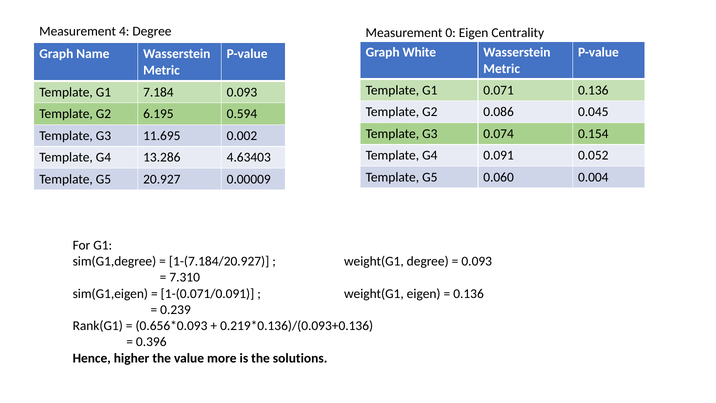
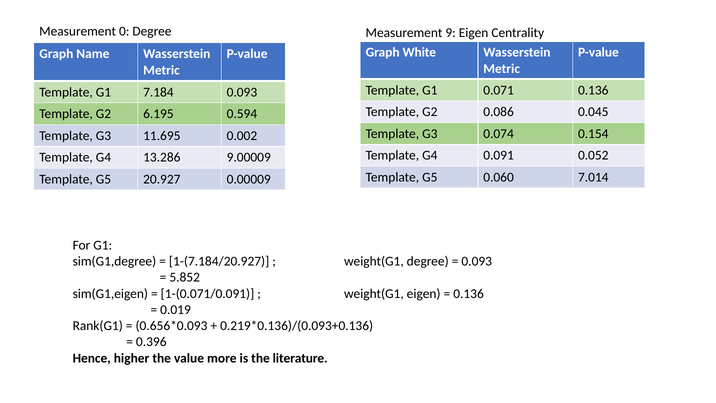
4: 4 -> 0
0: 0 -> 9
4.63403: 4.63403 -> 9.00009
0.004: 0.004 -> 7.014
7.310: 7.310 -> 5.852
0.239: 0.239 -> 0.019
solutions: solutions -> literature
